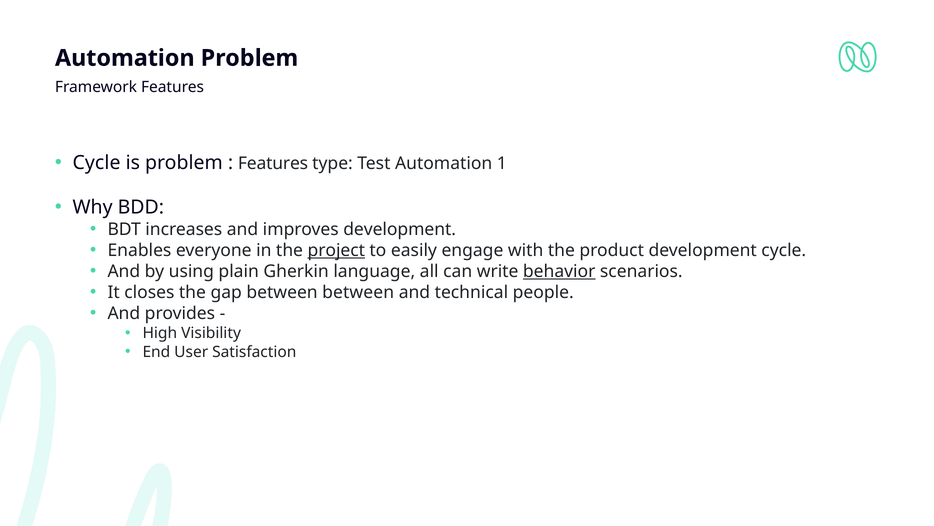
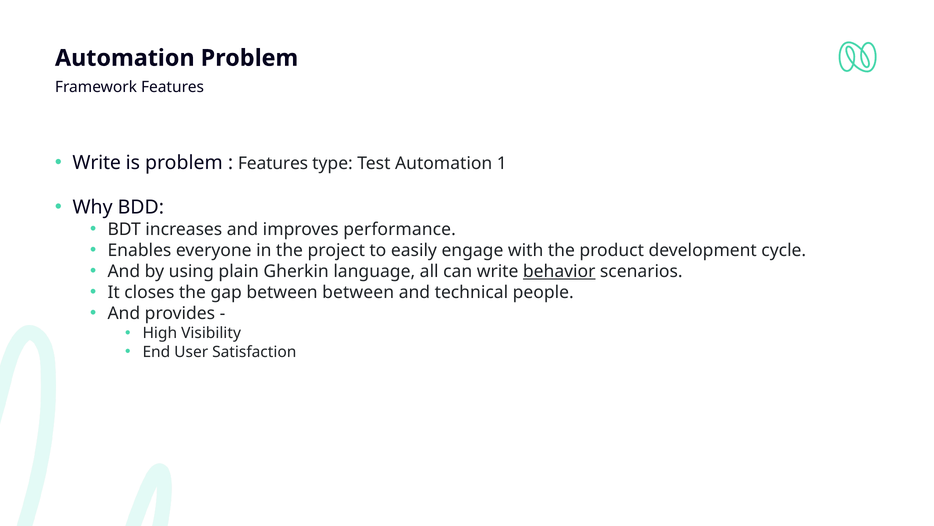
Cycle at (97, 163): Cycle -> Write
improves development: development -> performance
project underline: present -> none
